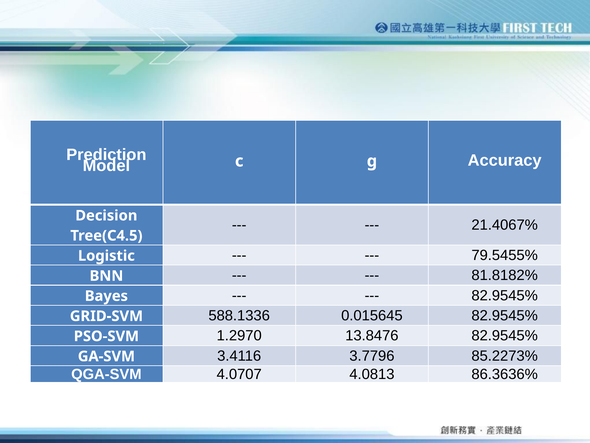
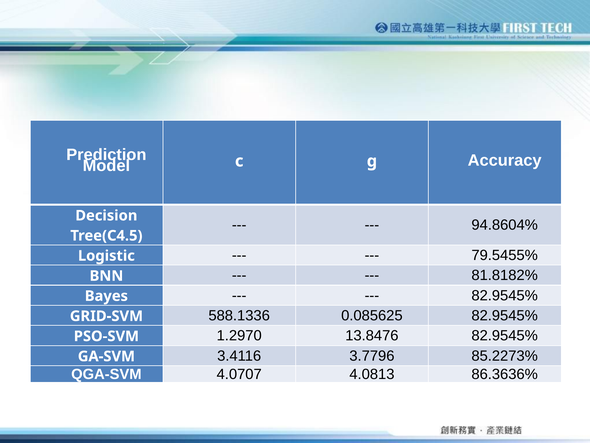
21.4067%: 21.4067% -> 94.8604%
0.015645: 0.015645 -> 0.085625
